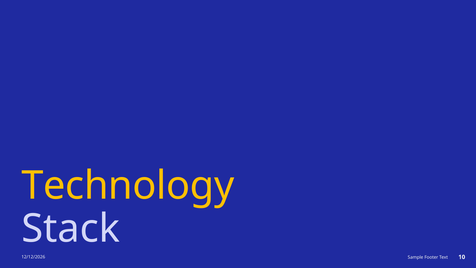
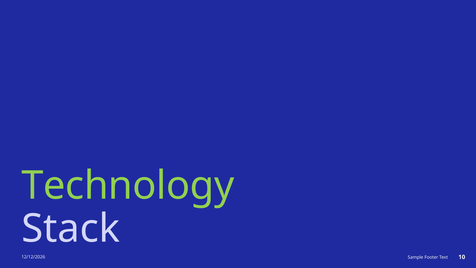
Technology colour: yellow -> light green
